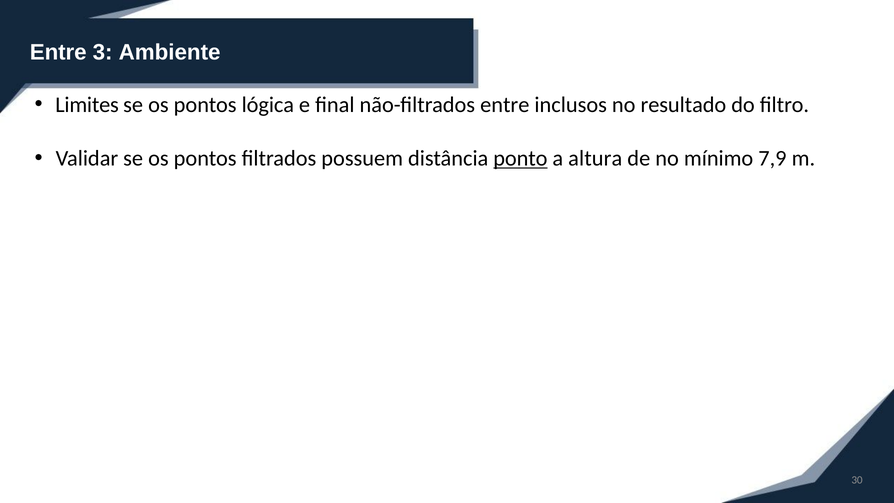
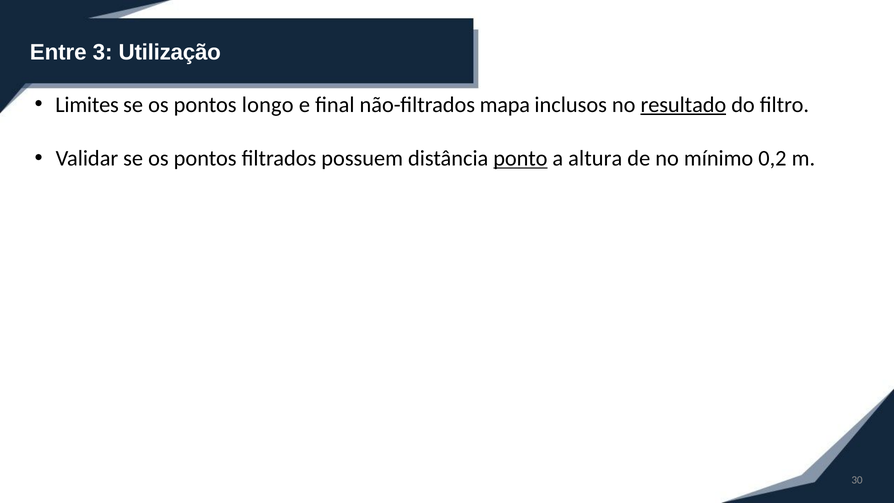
Ambiente: Ambiente -> Utilização
lógica: lógica -> longo
não-filtrados entre: entre -> mapa
resultado underline: none -> present
7,9: 7,9 -> 0,2
